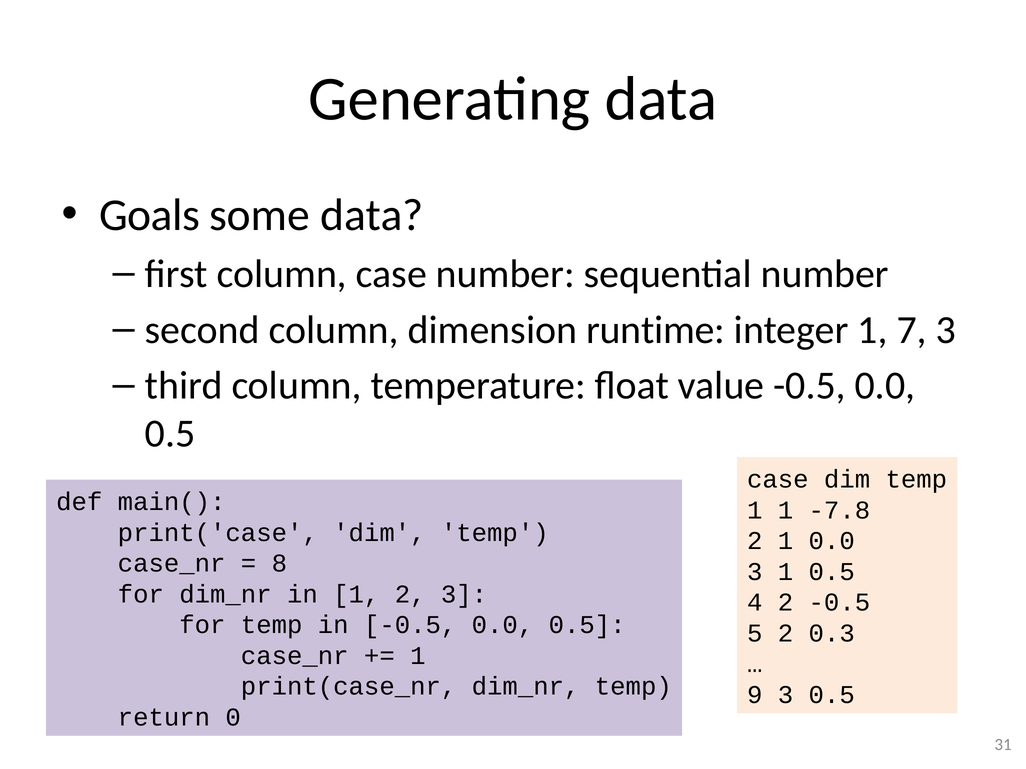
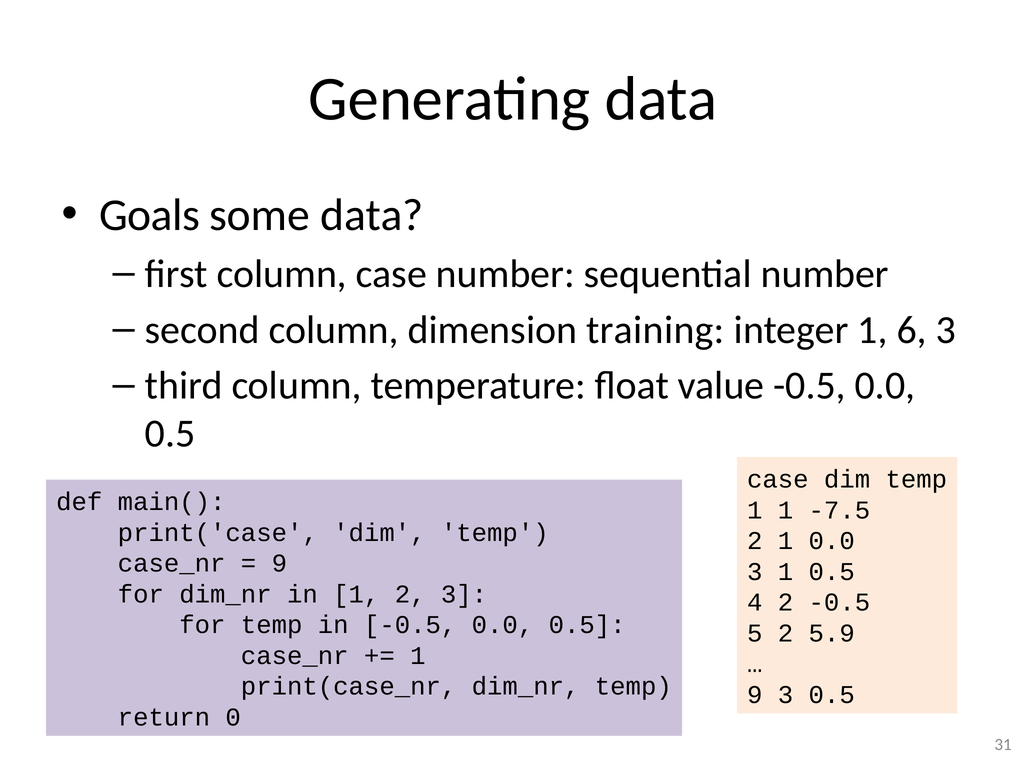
runtime: runtime -> training
7: 7 -> 6
-7.8: -7.8 -> -7.5
8 at (279, 564): 8 -> 9
0.3: 0.3 -> 5.9
